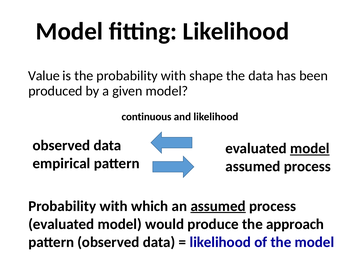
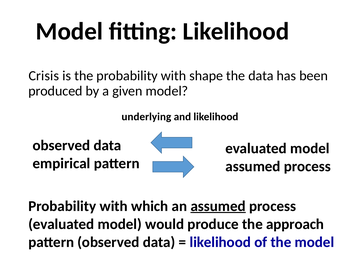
Value: Value -> Crisis
continuous: continuous -> underlying
model at (310, 149) underline: present -> none
